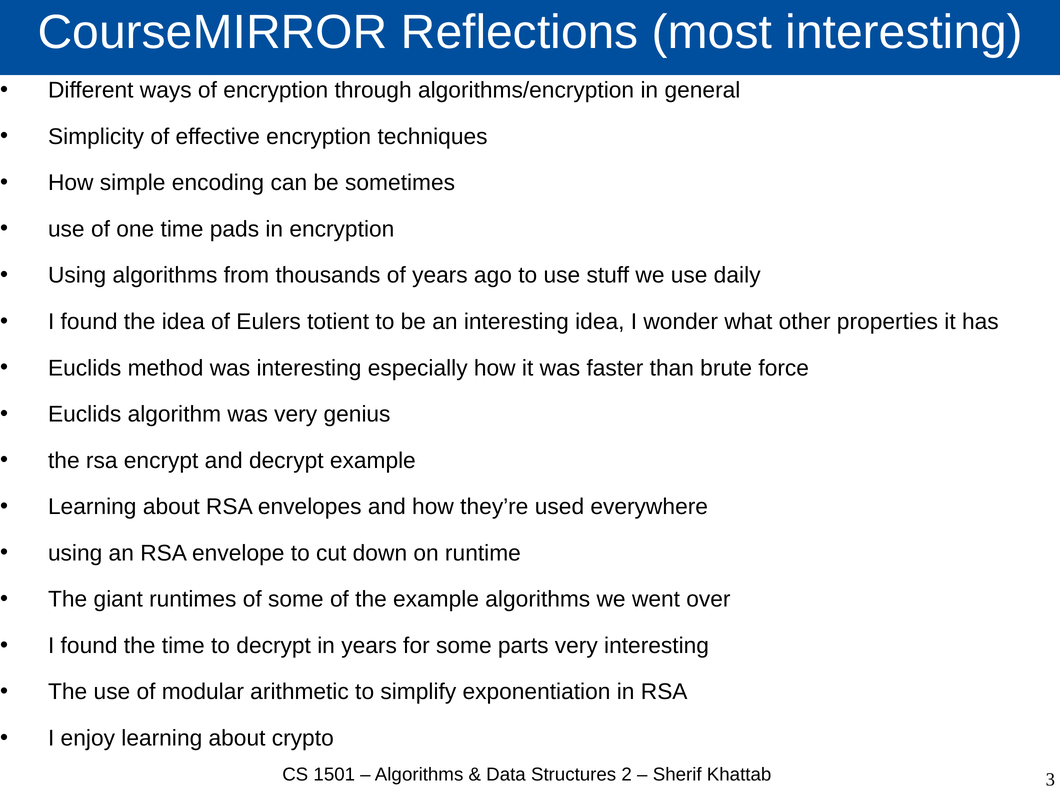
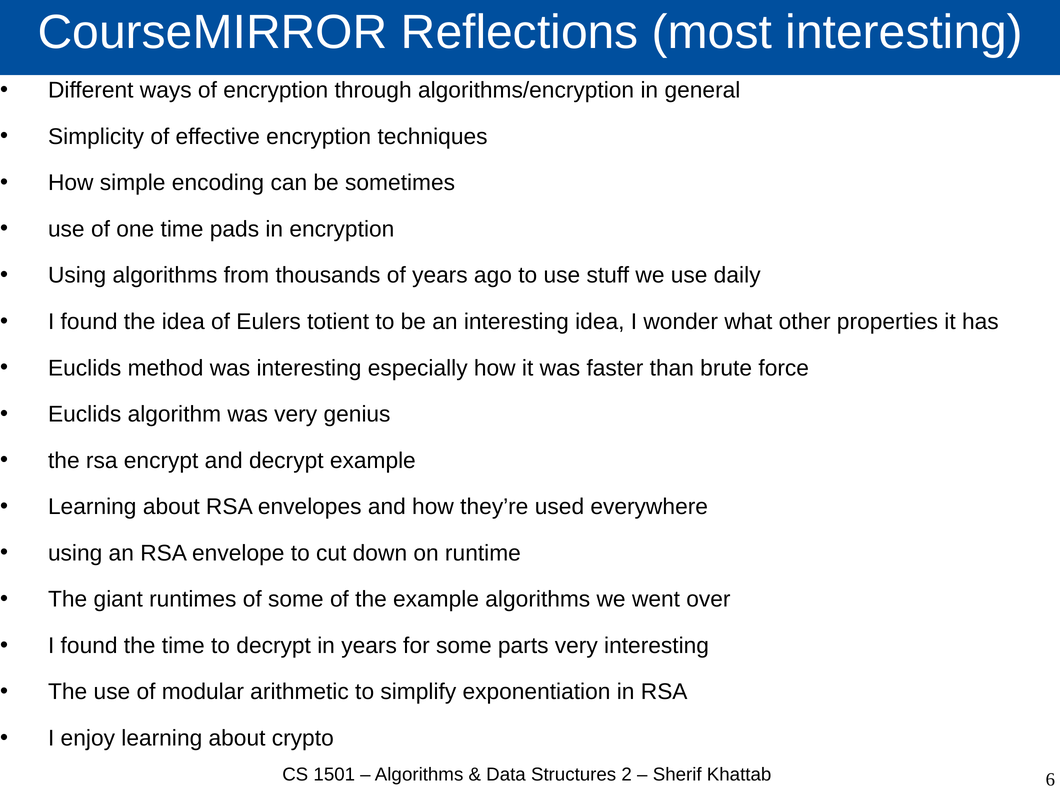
3: 3 -> 6
